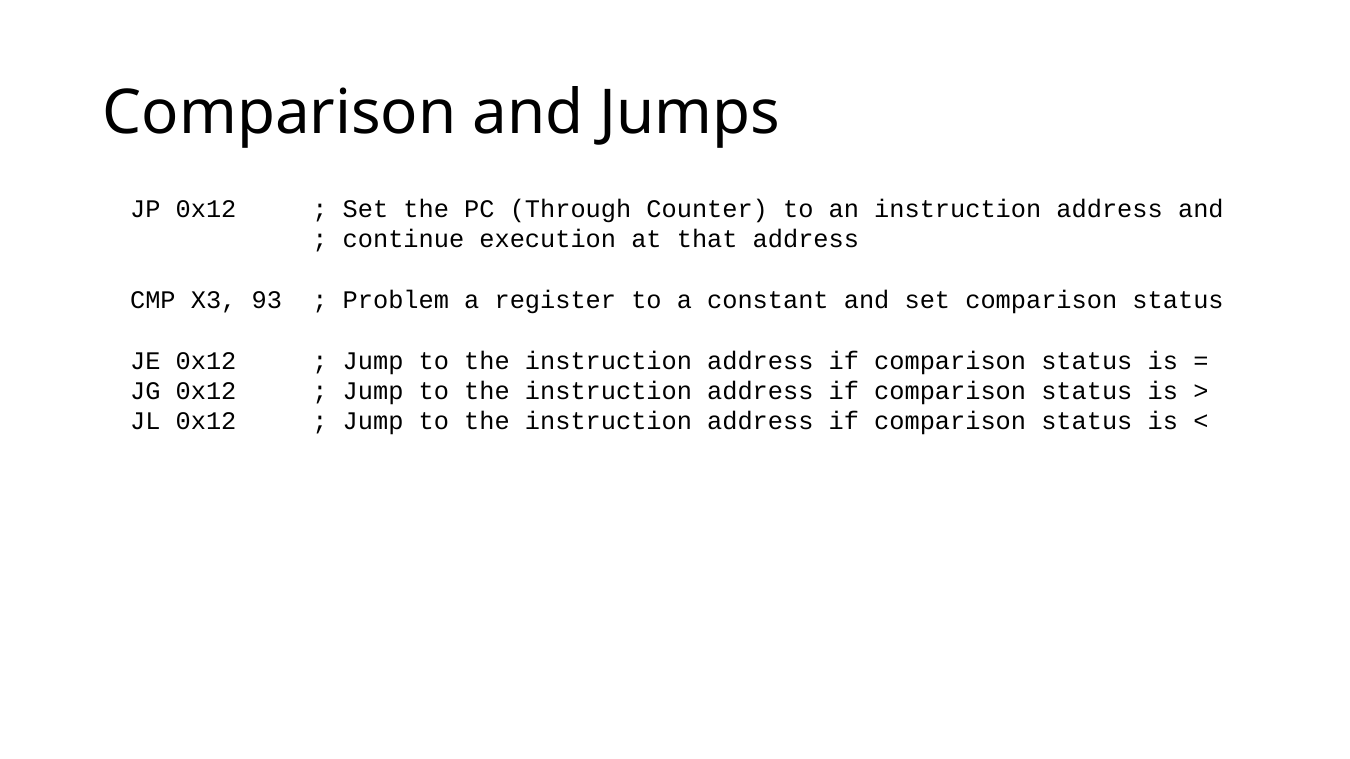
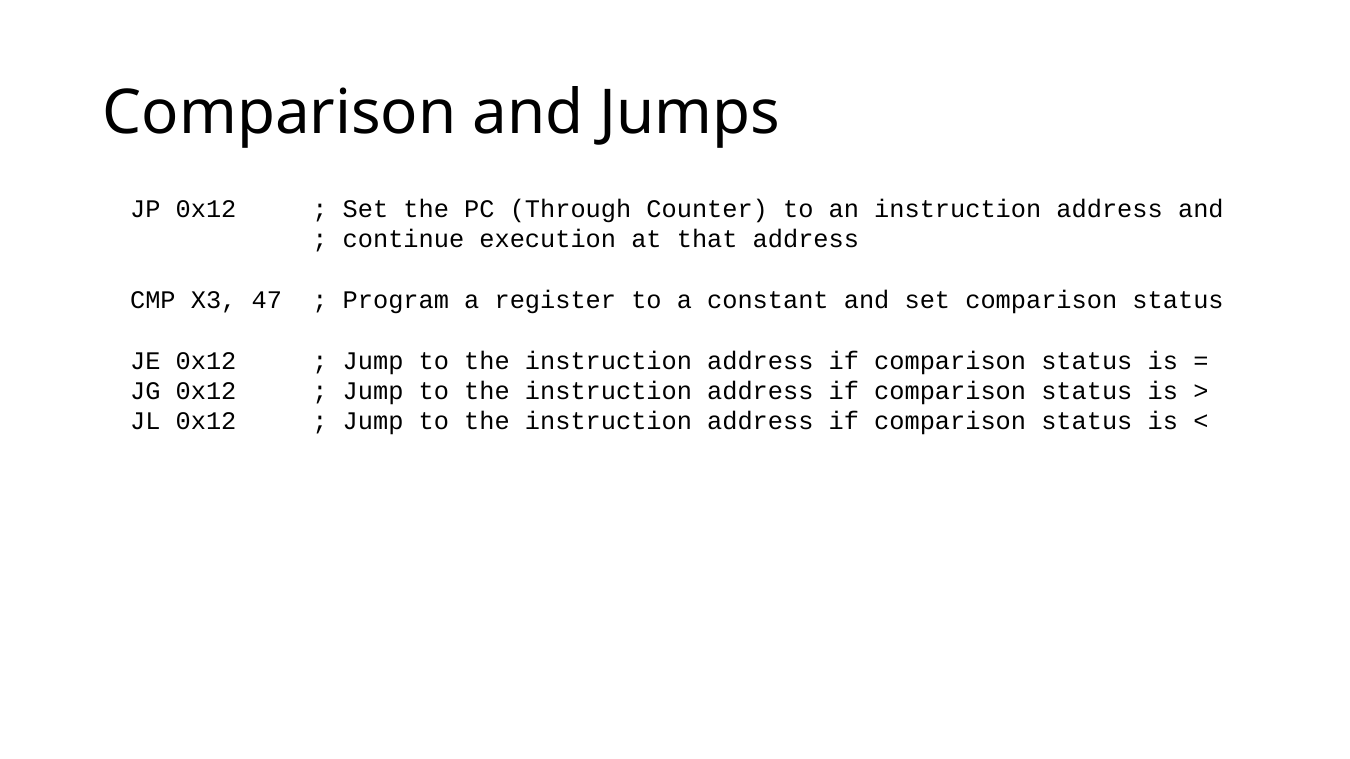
93: 93 -> 47
Problem: Problem -> Program
